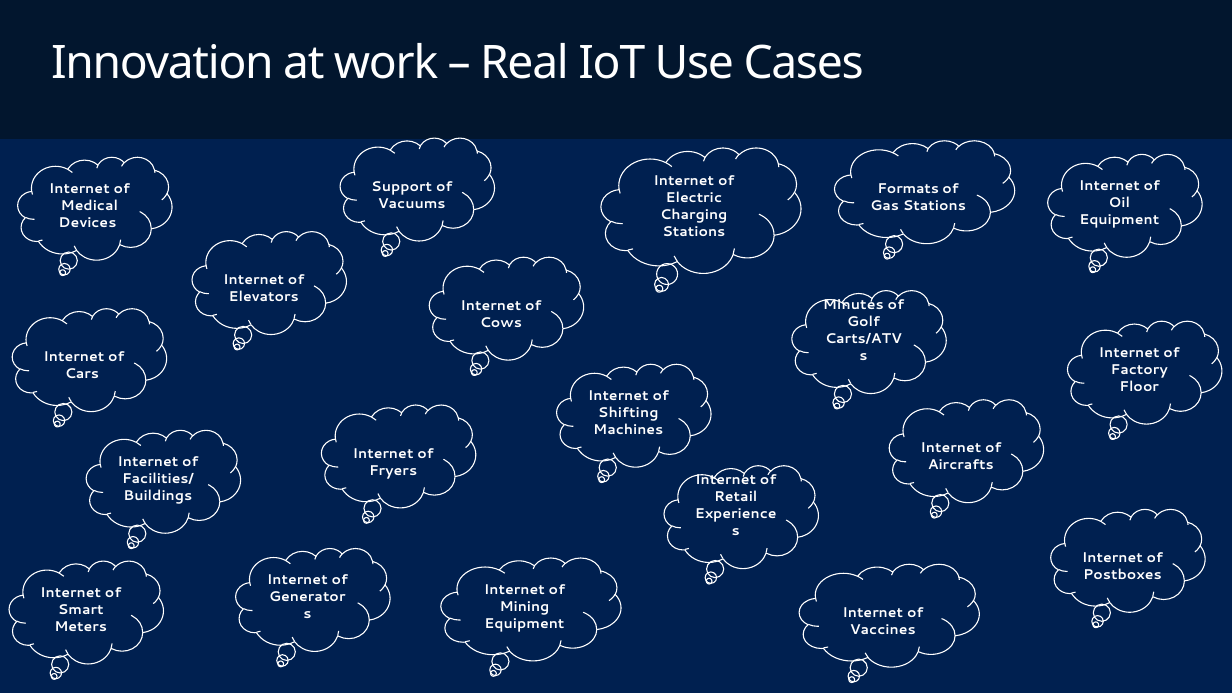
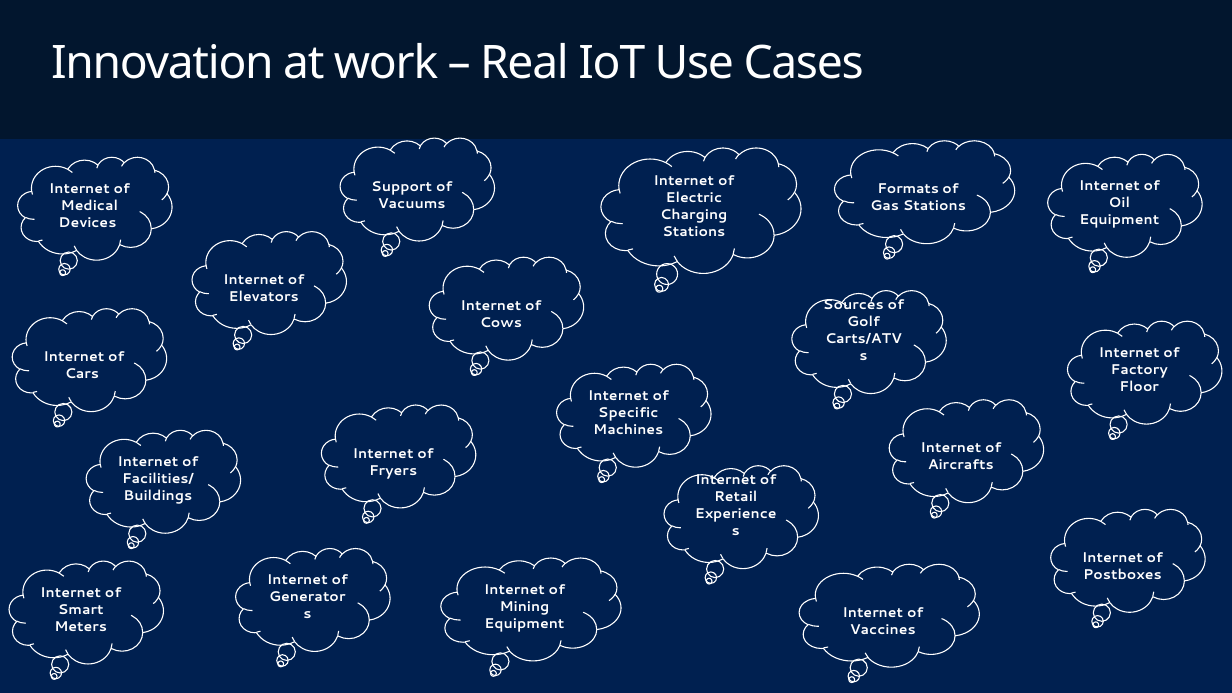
Minutes: Minutes -> Sources
Shifting: Shifting -> Specific
